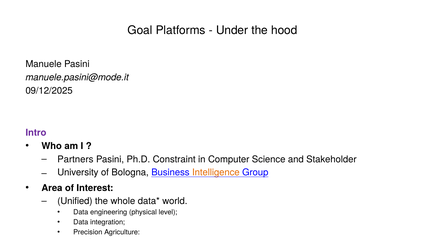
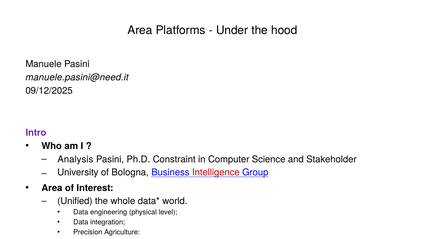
Goal at (140, 30): Goal -> Area
manuele.pasini@mode.it: manuele.pasini@mode.it -> manuele.pasini@need.it
Partners: Partners -> Analysis
Intelligence colour: orange -> red
